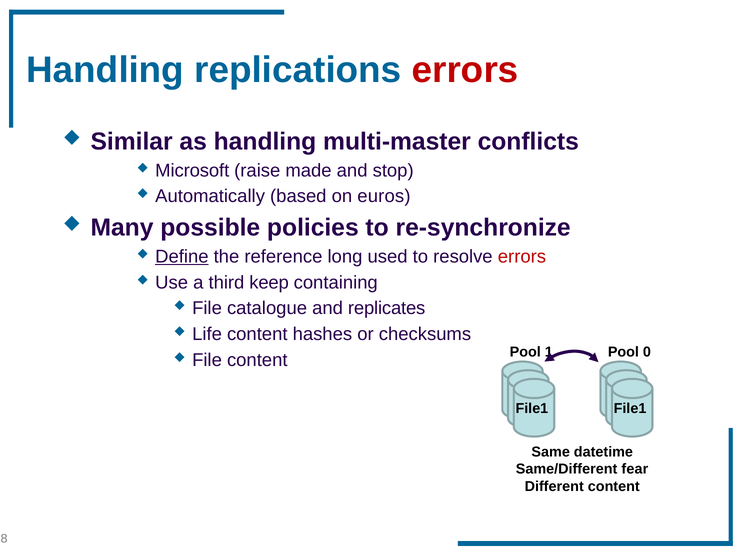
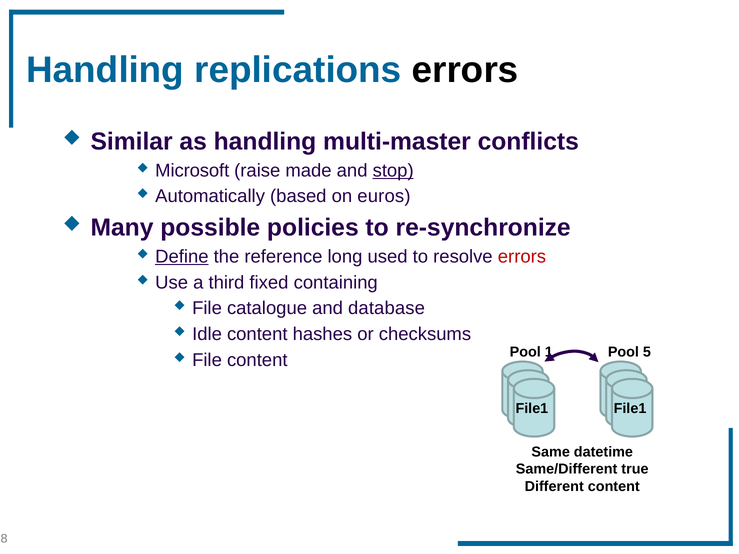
errors at (465, 70) colour: red -> black
stop underline: none -> present
keep: keep -> fixed
replicates: replicates -> database
Life: Life -> Idle
0: 0 -> 5
fear: fear -> true
